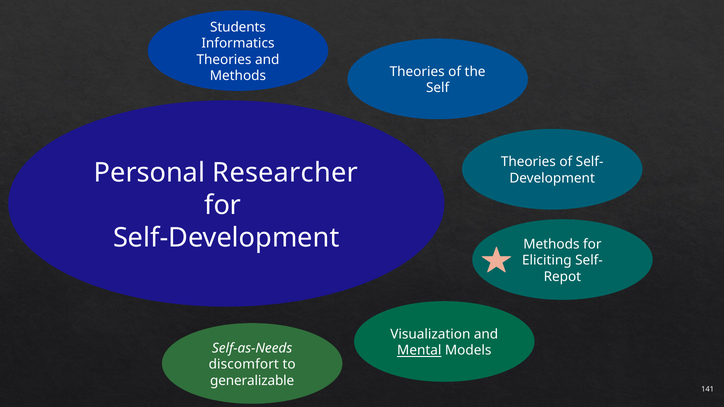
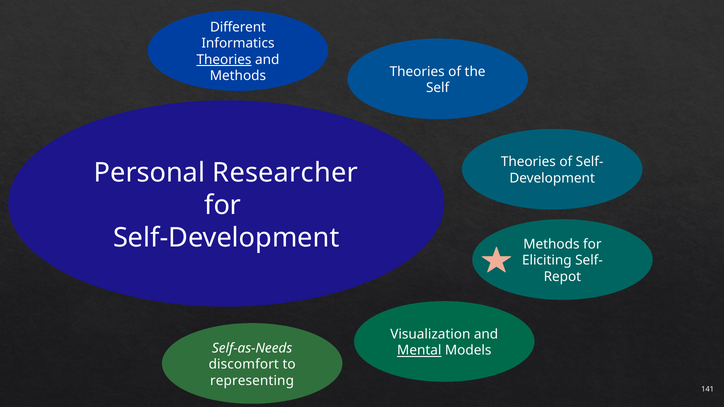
Students: Students -> Different
Theories at (224, 60) underline: none -> present
generalizable: generalizable -> representing
